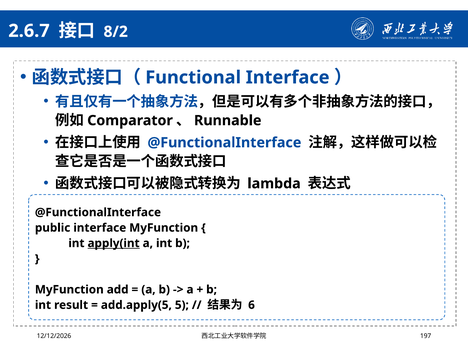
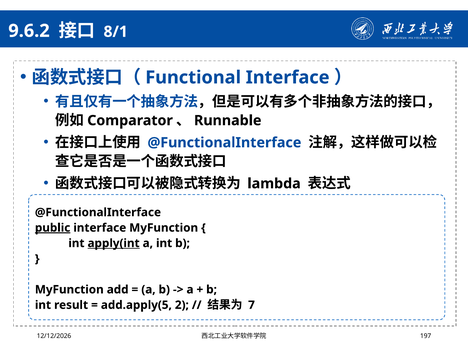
2.6.7: 2.6.7 -> 9.6.2
8/2: 8/2 -> 8/1
public underline: none -> present
5: 5 -> 2
6: 6 -> 7
